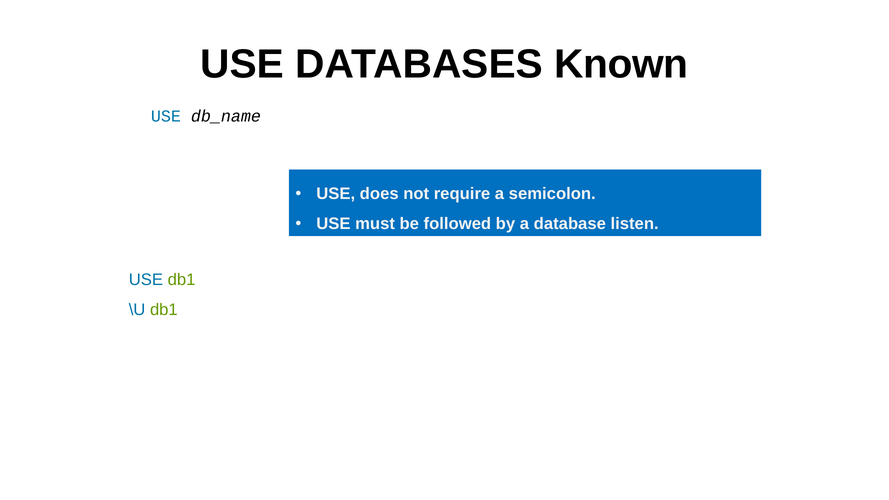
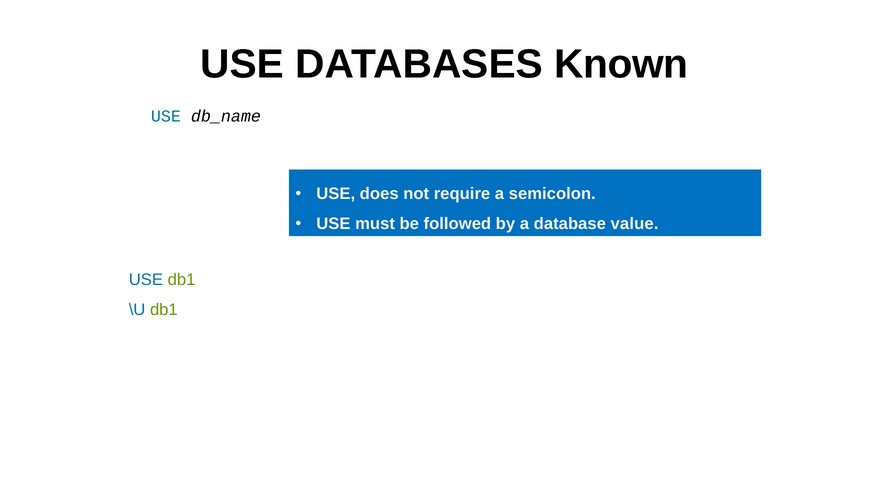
listen: listen -> value
